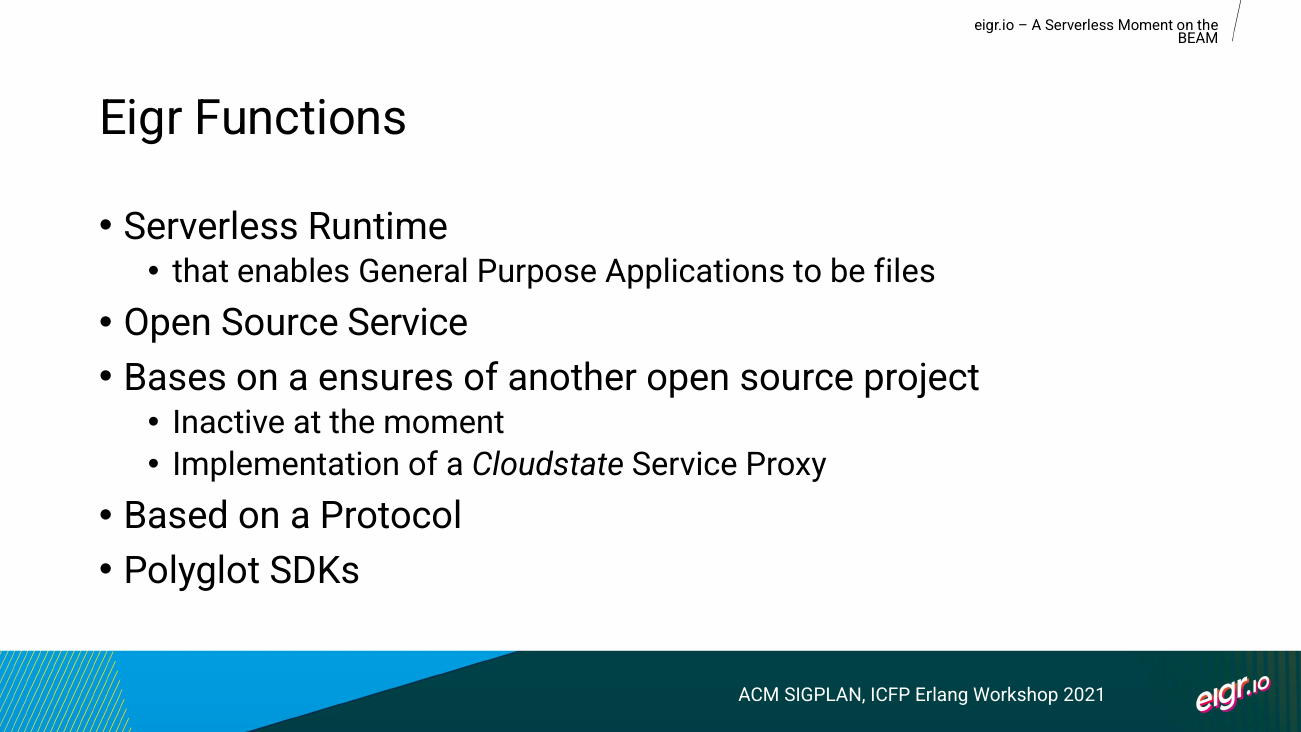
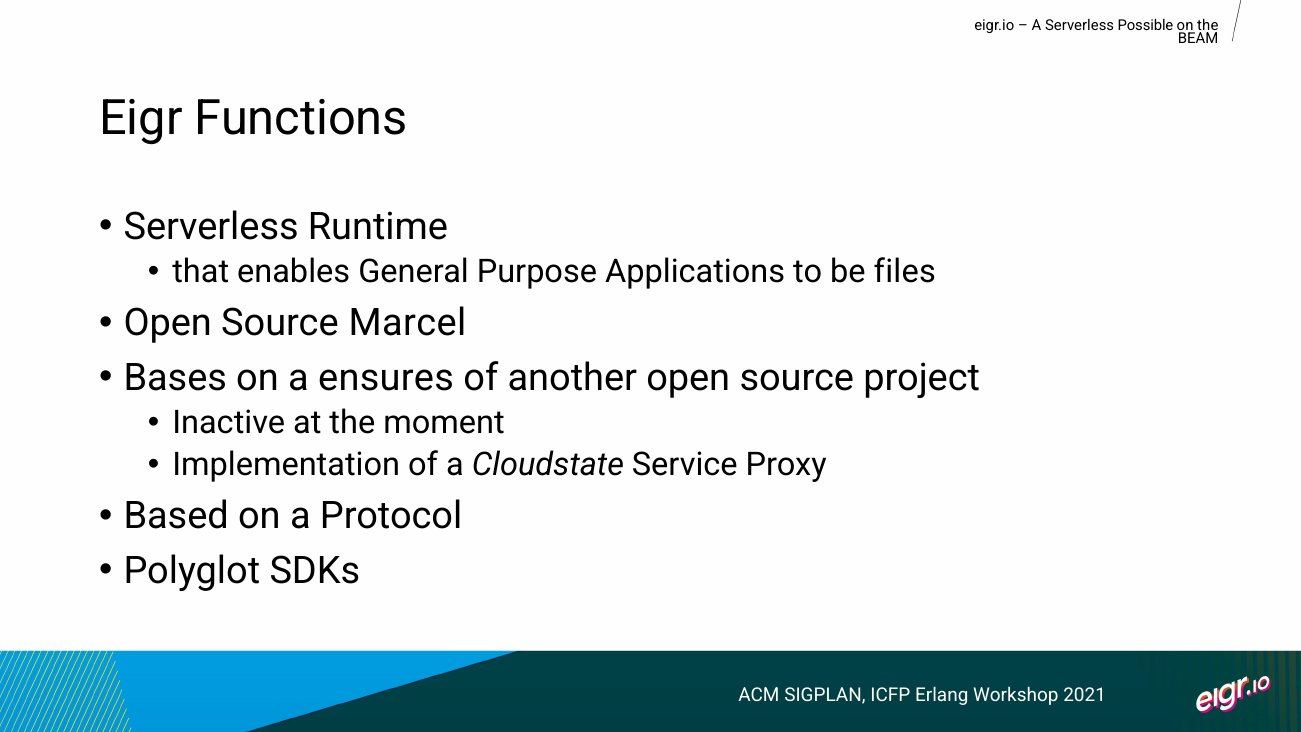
Serverless Moment: Moment -> Possible
Source Service: Service -> Marcel
